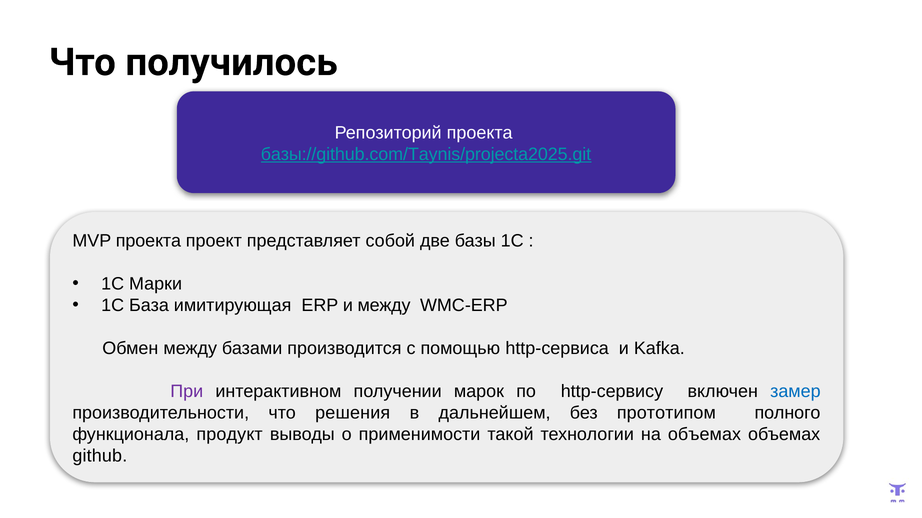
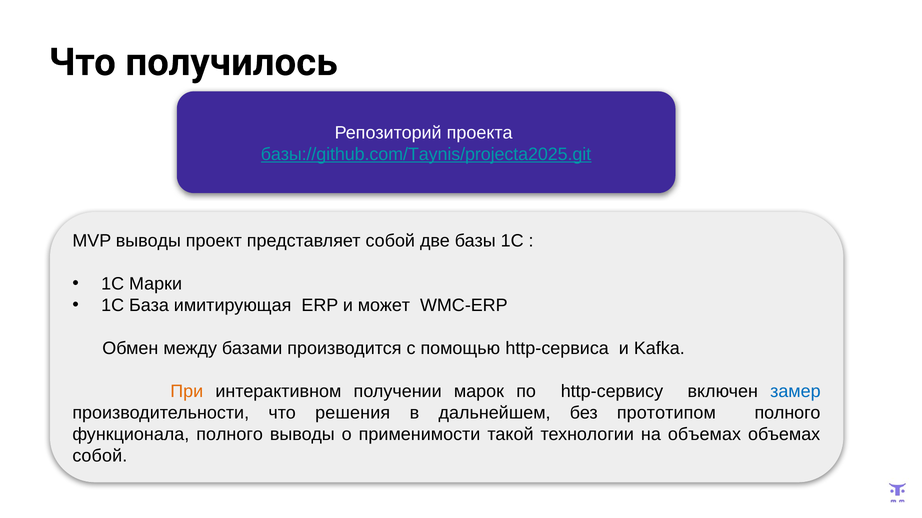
MVP проекта: проекта -> выводы
и между: между -> может
При colour: purple -> orange
функционала продукт: продукт -> полного
github at (100, 456): github -> собой
